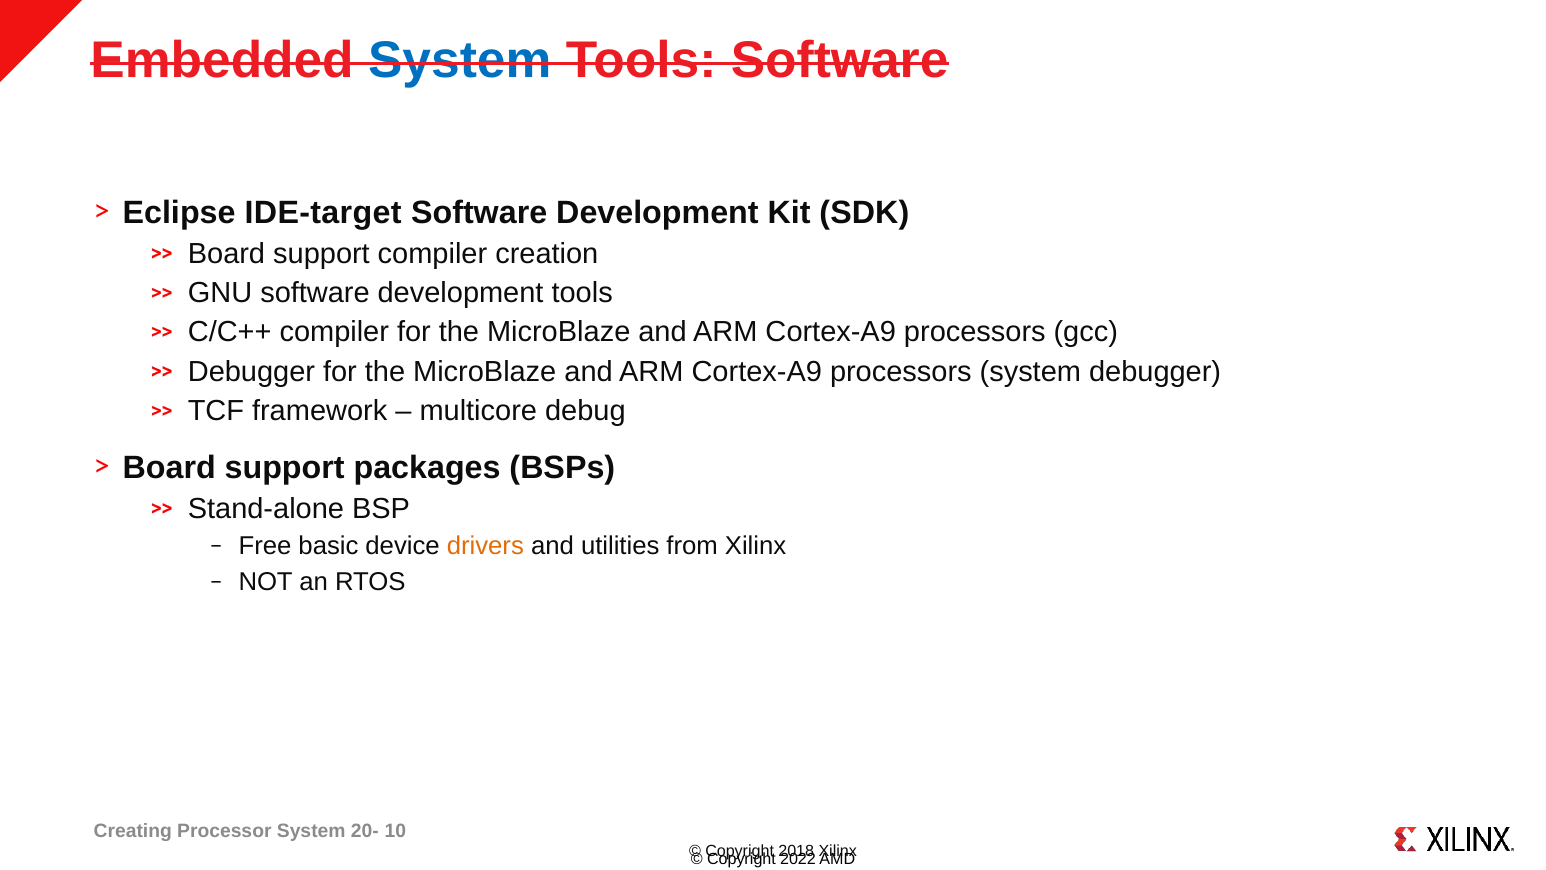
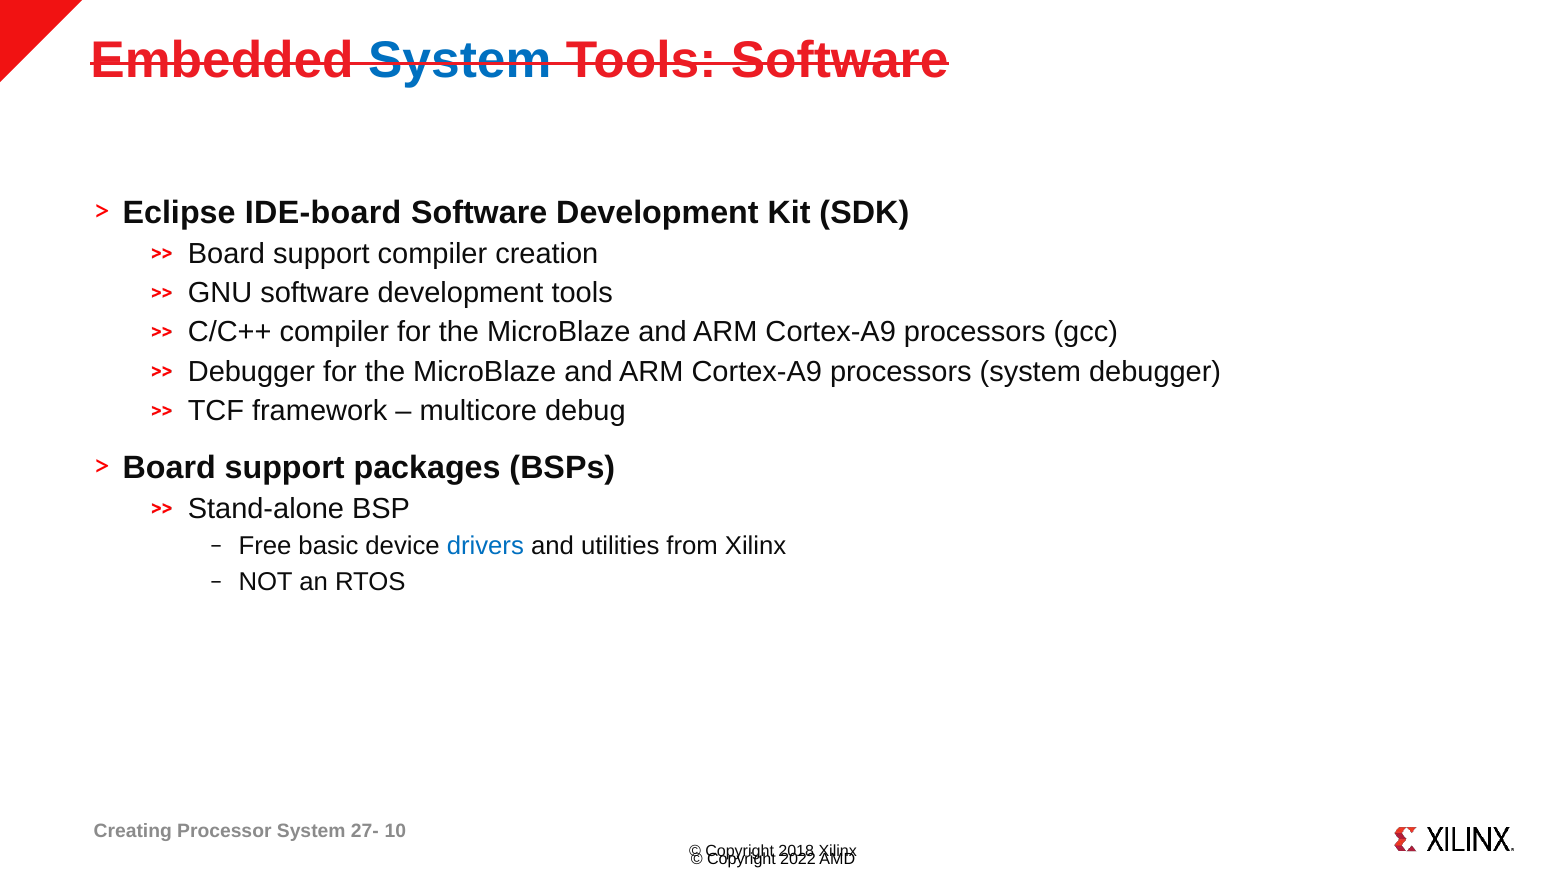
IDE-target: IDE-target -> IDE-board
drivers colour: orange -> blue
20-: 20- -> 27-
